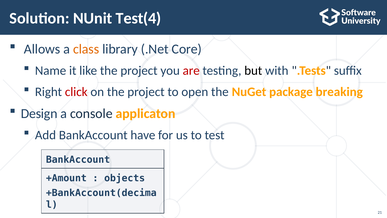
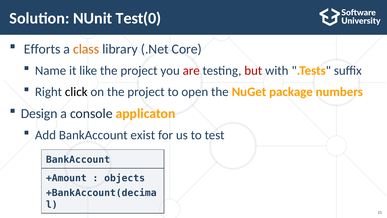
Test(4: Test(4 -> Test(0
Allows: Allows -> Efforts
but colour: black -> red
click colour: red -> black
breaking: breaking -> numbers
have: have -> exist
